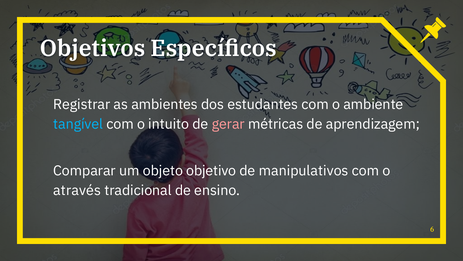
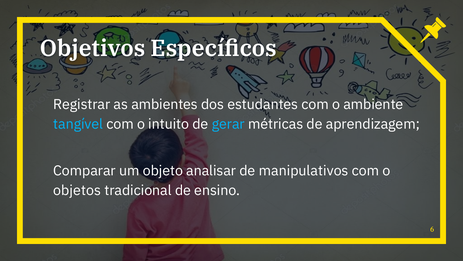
gerar colour: pink -> light blue
objetivo: objetivo -> analisar
através: através -> objetos
